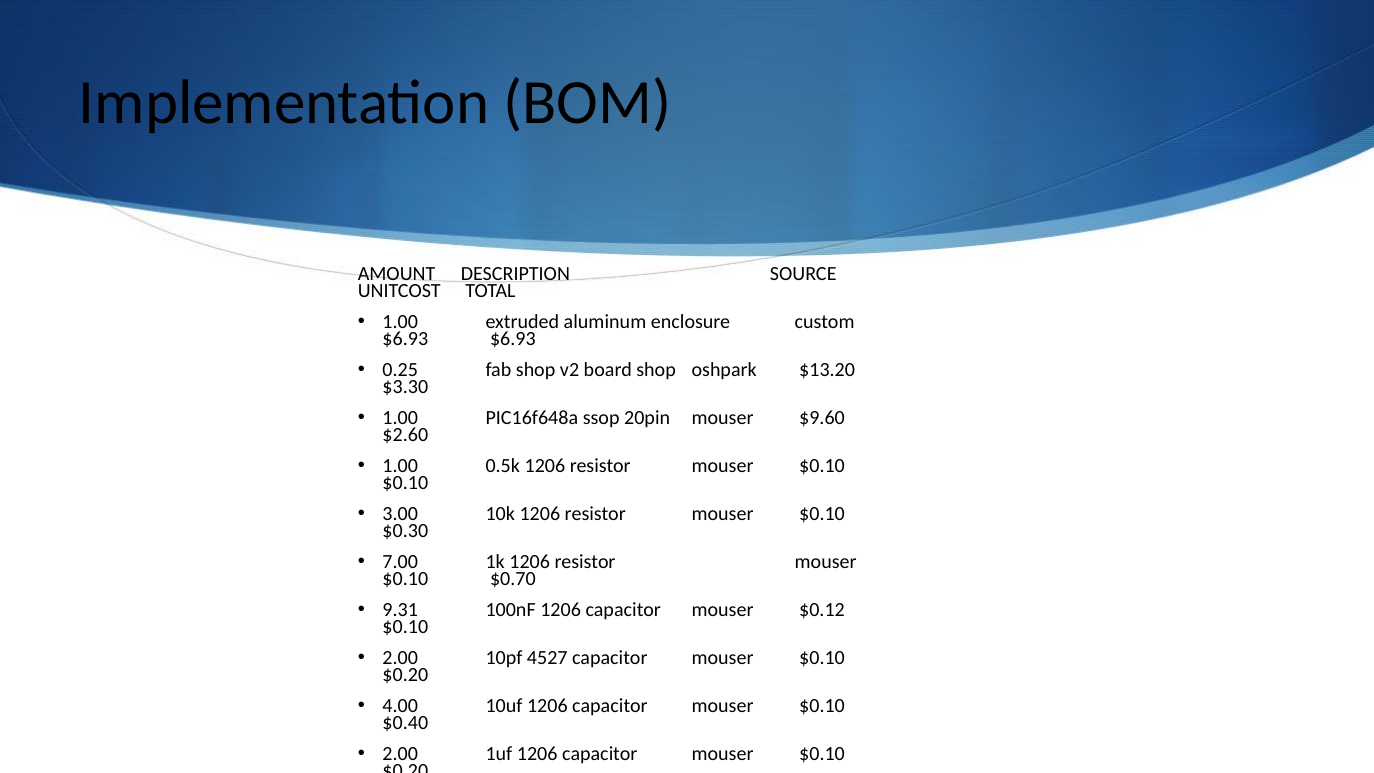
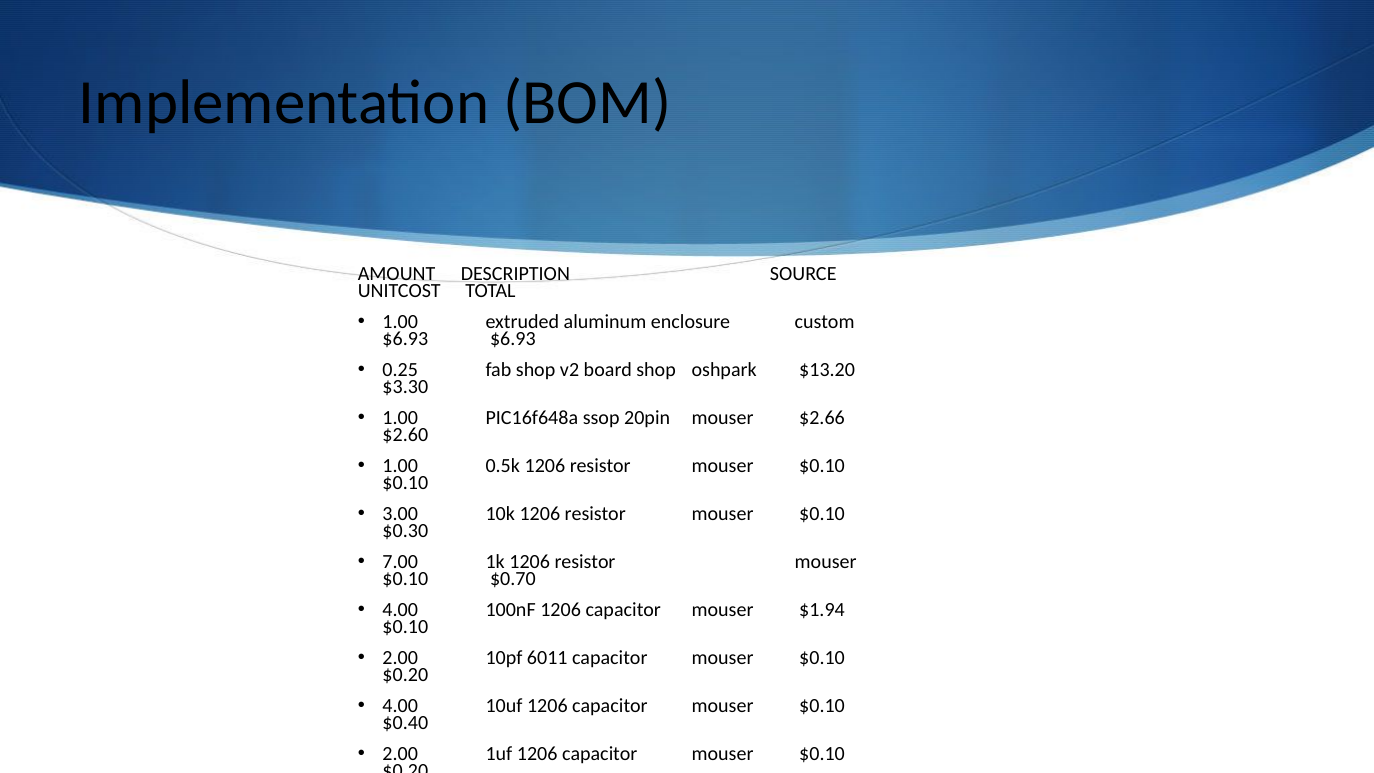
$9.60: $9.60 -> $2.66
9.31 at (400, 610): 9.31 -> 4.00
$0.12: $0.12 -> $1.94
4527: 4527 -> 6011
